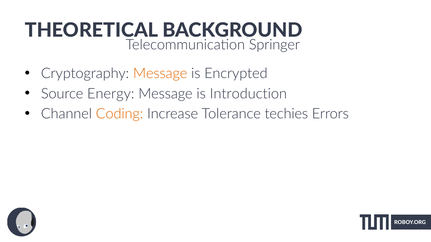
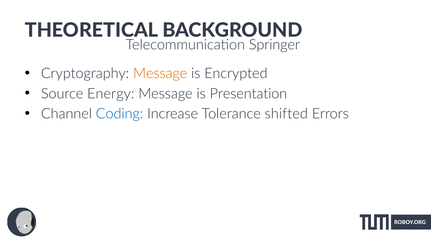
Introduction: Introduction -> Presentation
Coding colour: orange -> blue
techies: techies -> shifted
